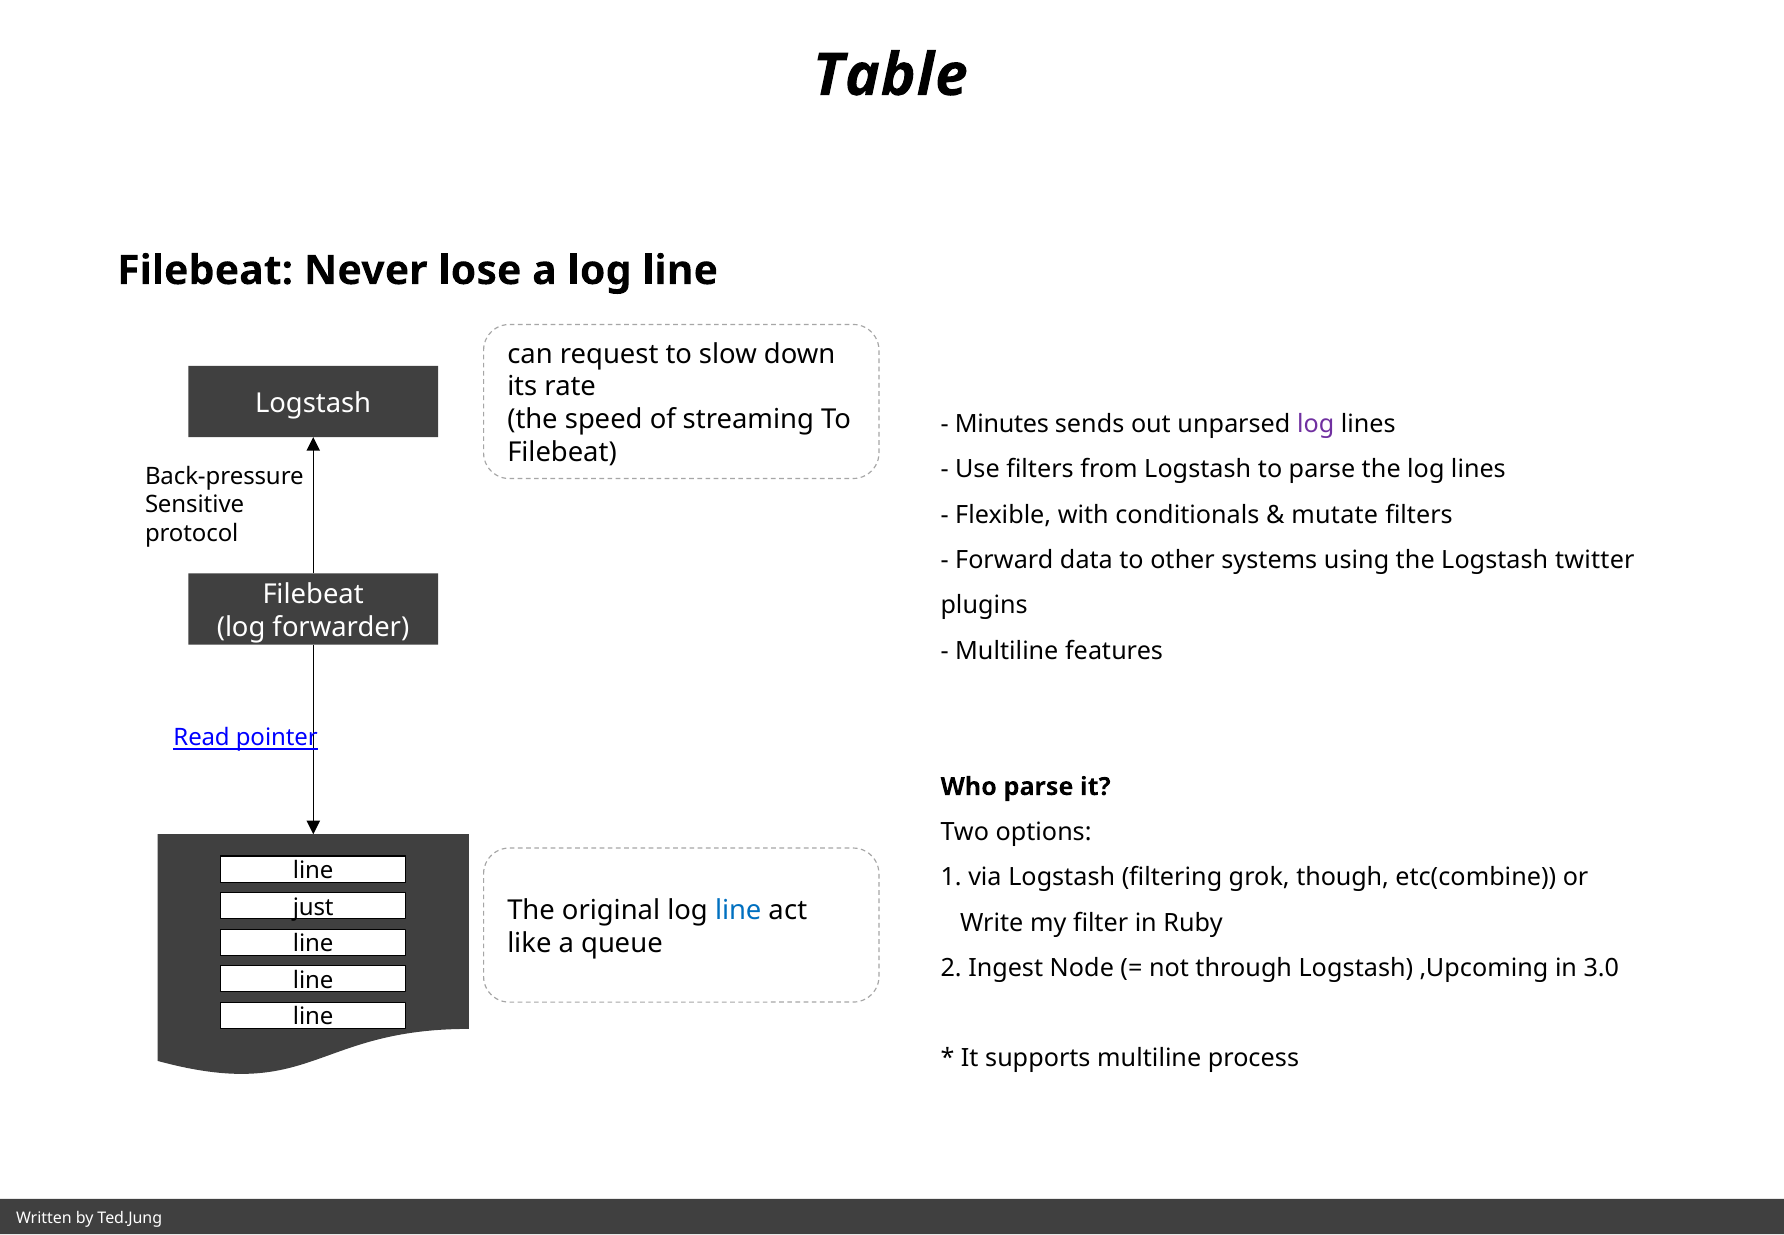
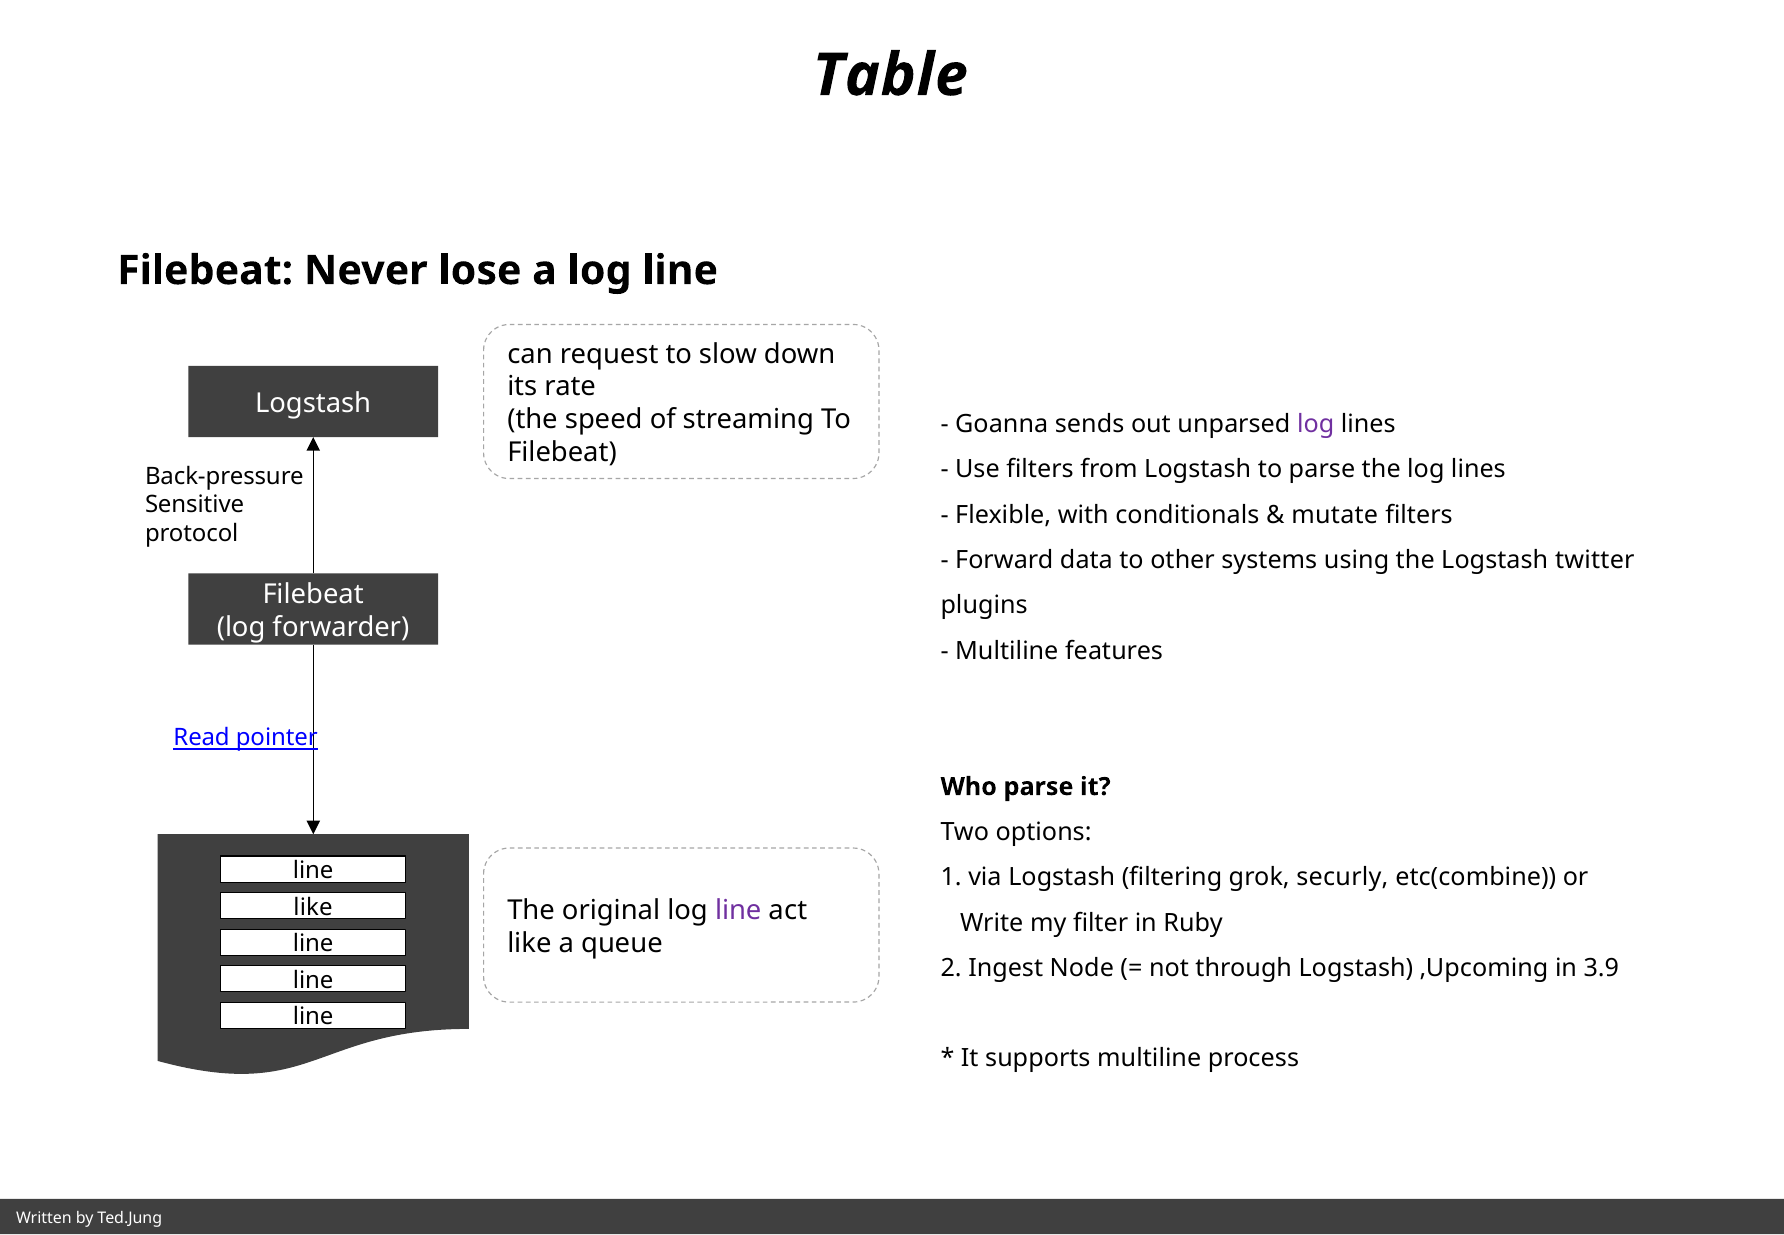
Minutes: Minutes -> Goanna
though: though -> securly
just at (313, 907): just -> like
line at (738, 911) colour: blue -> purple
3.0: 3.0 -> 3.9
